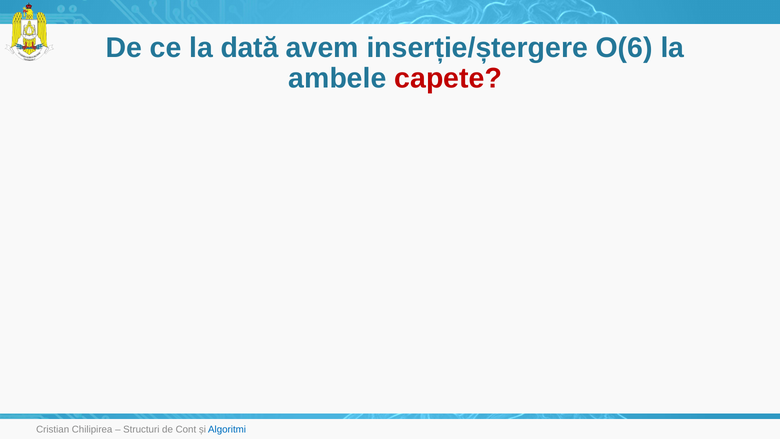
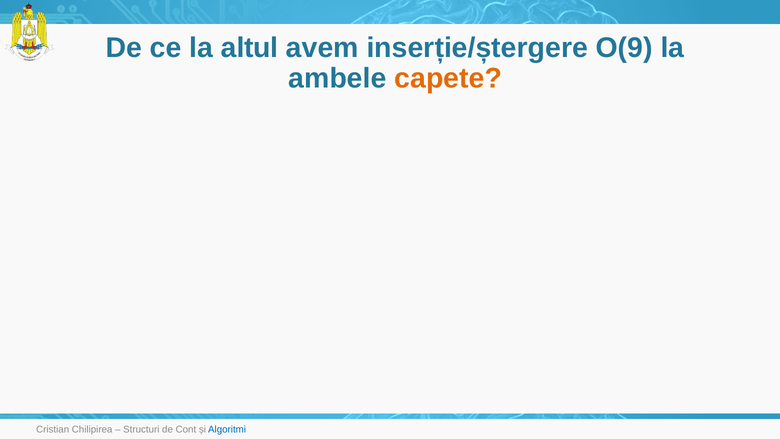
dată: dată -> altul
O(6: O(6 -> O(9
capete colour: red -> orange
